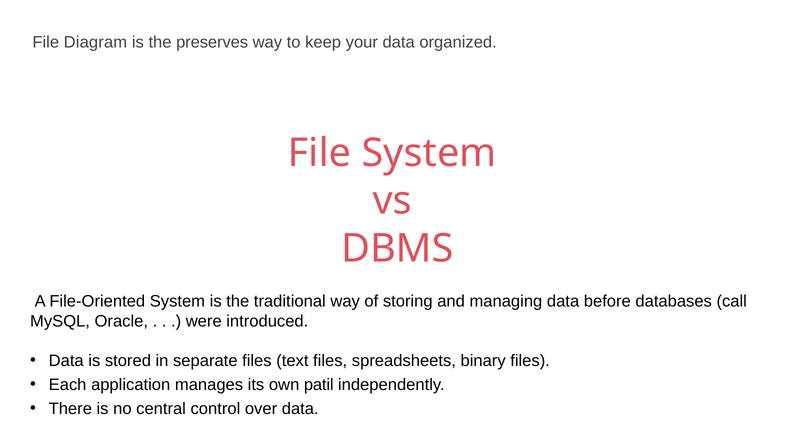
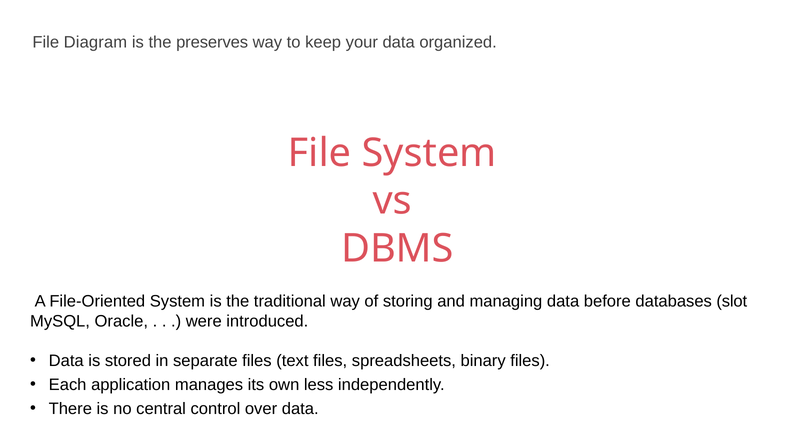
call: call -> slot
patil: patil -> less
